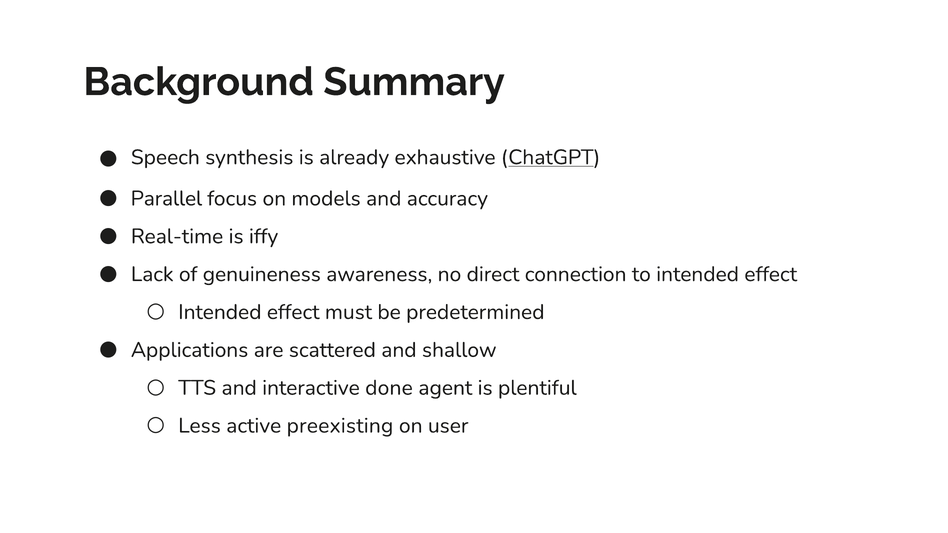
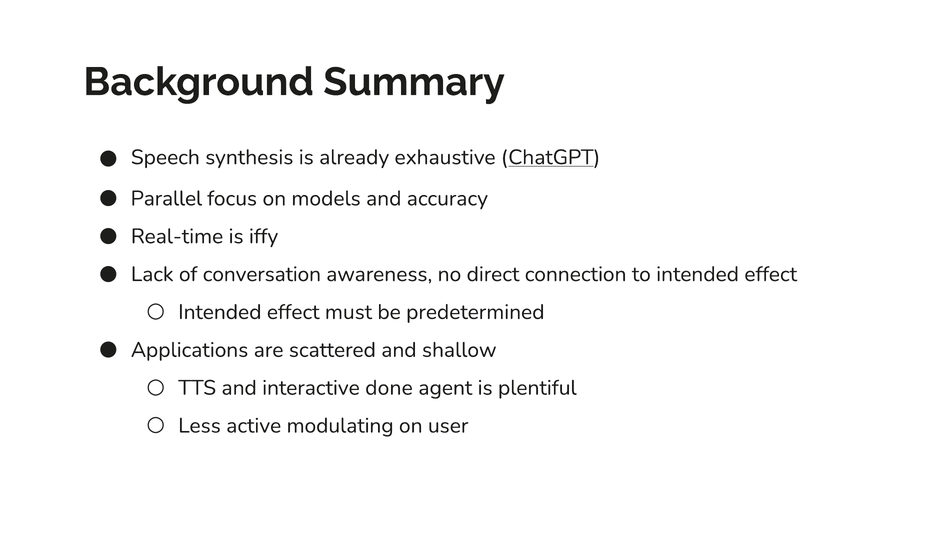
genuineness: genuineness -> conversation
preexisting: preexisting -> modulating
